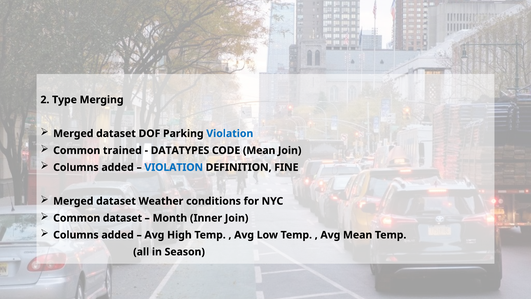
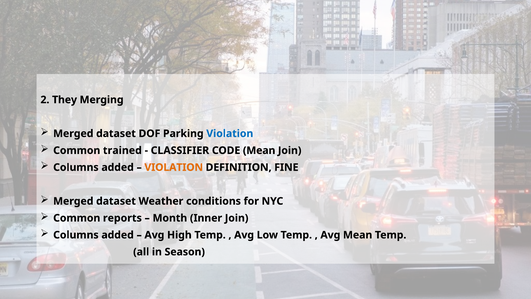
Type: Type -> They
DATATYPES: DATATYPES -> CLASSIFIER
VIOLATION at (174, 167) colour: blue -> orange
Common dataset: dataset -> reports
